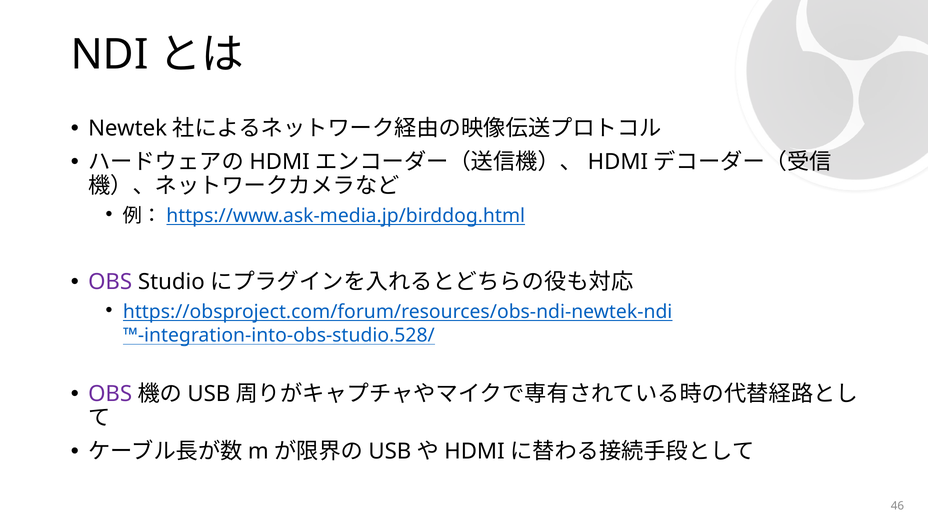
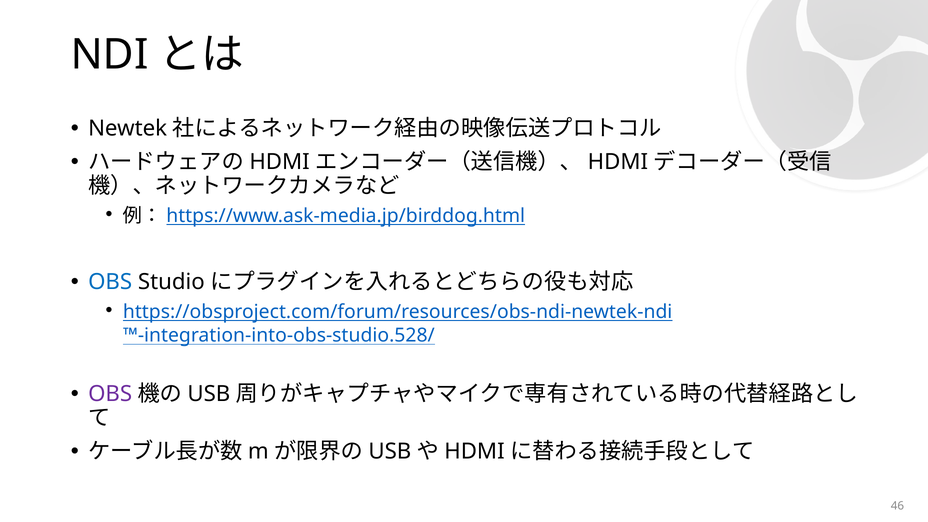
OBS at (110, 282) colour: purple -> blue
